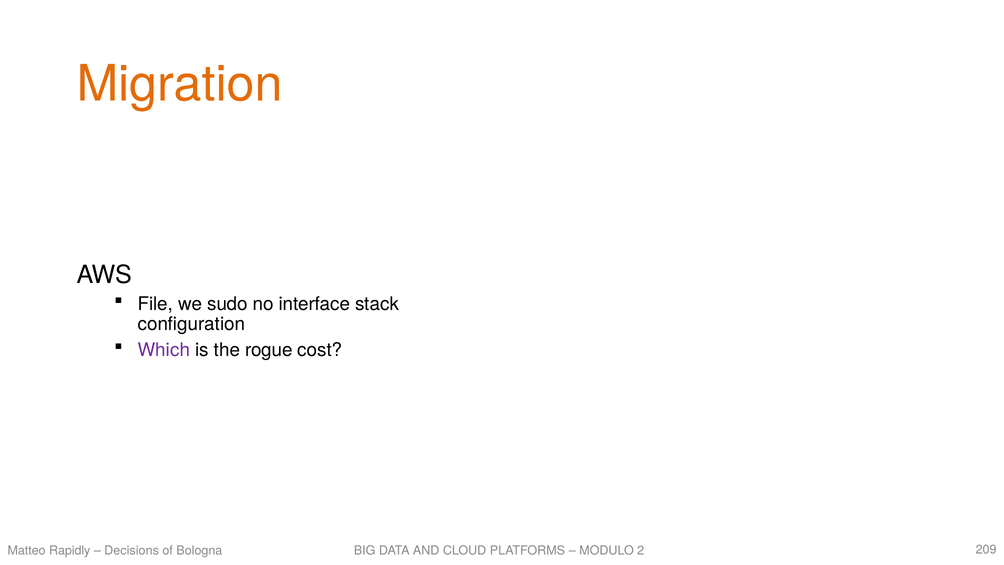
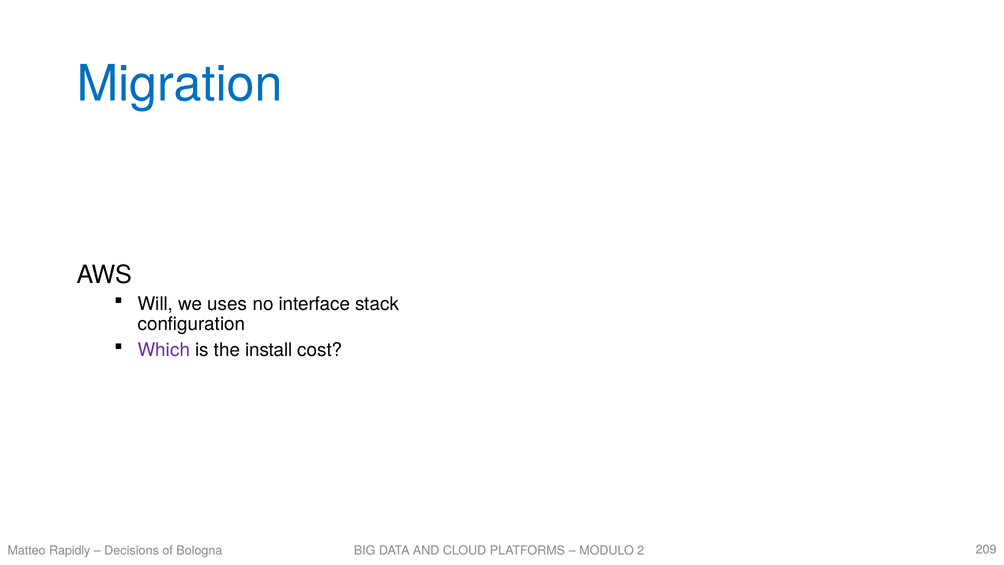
Migration colour: orange -> blue
File: File -> Will
sudo: sudo -> uses
rogue: rogue -> install
